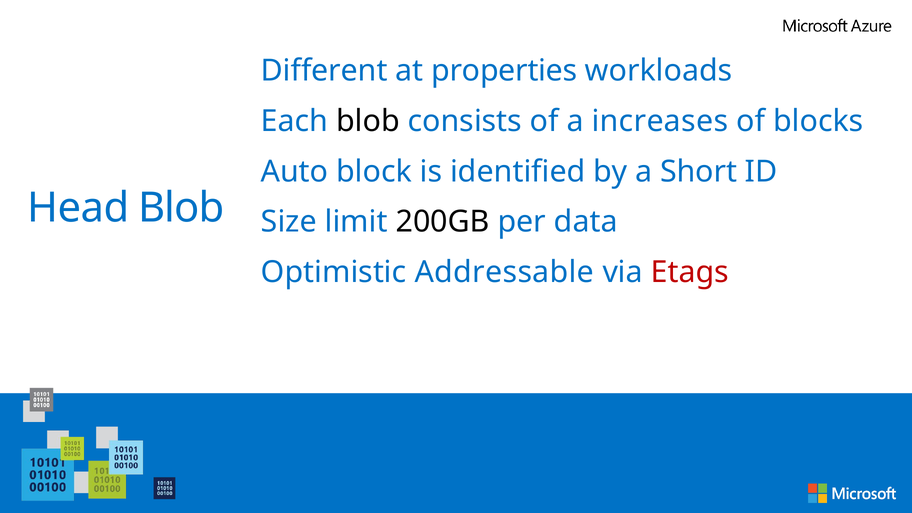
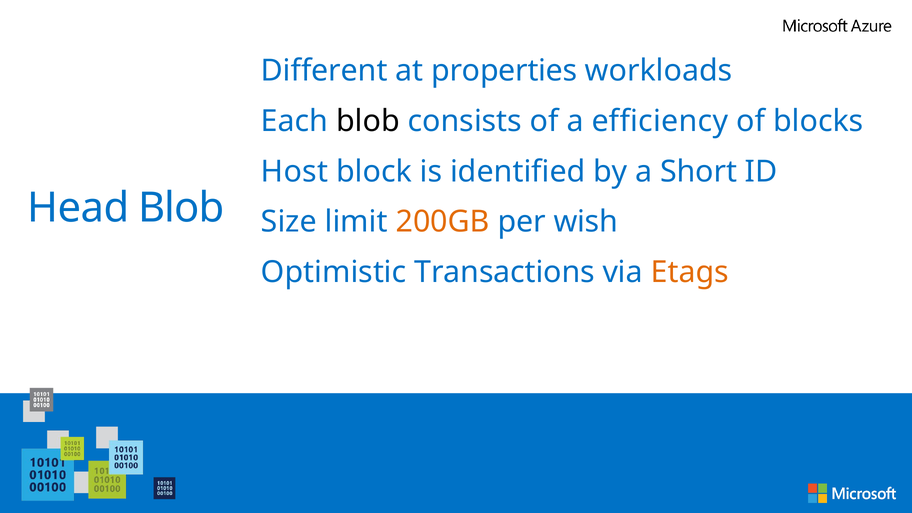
increases: increases -> efficiency
Auto: Auto -> Host
200GB colour: black -> orange
data: data -> wish
Addressable: Addressable -> Transactions
Etags colour: red -> orange
